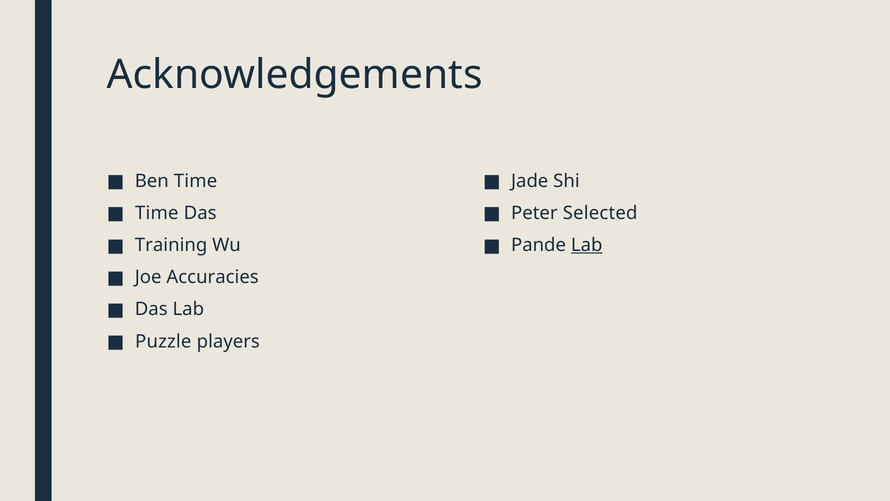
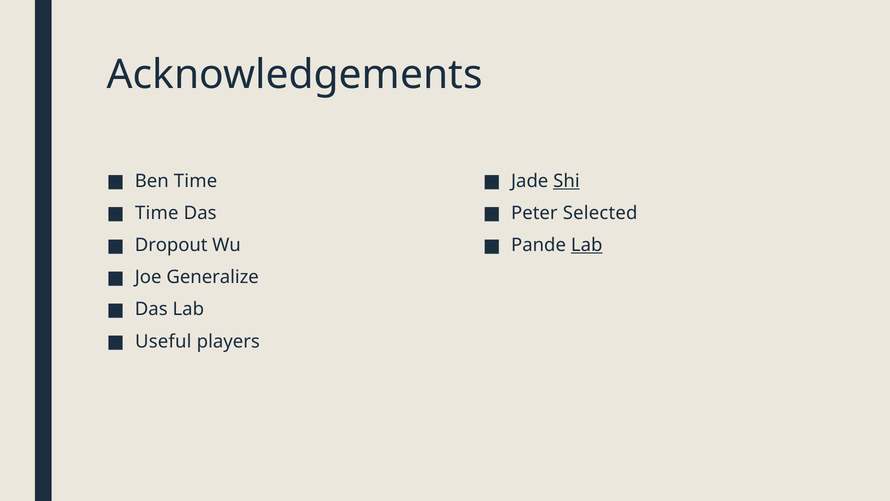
Shi underline: none -> present
Training: Training -> Dropout
Accuracies: Accuracies -> Generalize
Puzzle: Puzzle -> Useful
